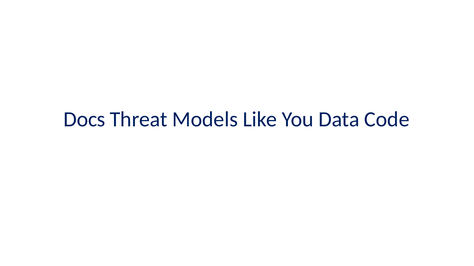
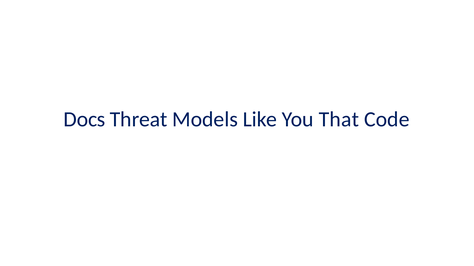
Data: Data -> That
